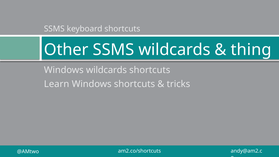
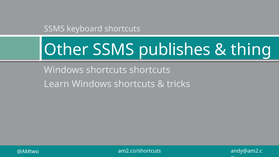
SSMS wildcards: wildcards -> publishes
wildcards at (106, 70): wildcards -> shortcuts
